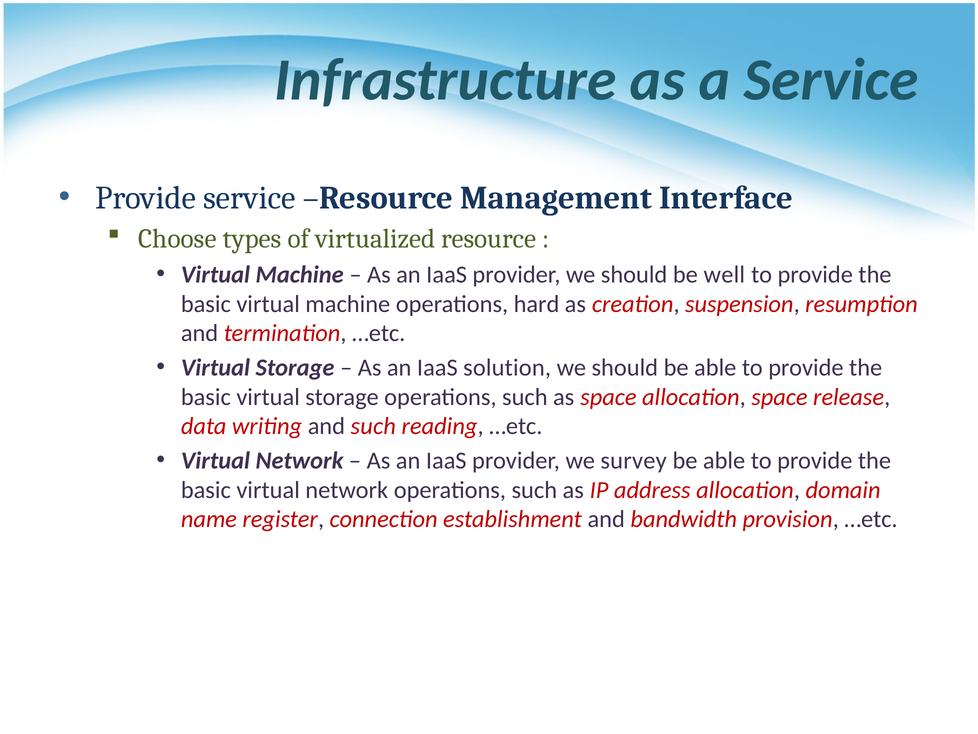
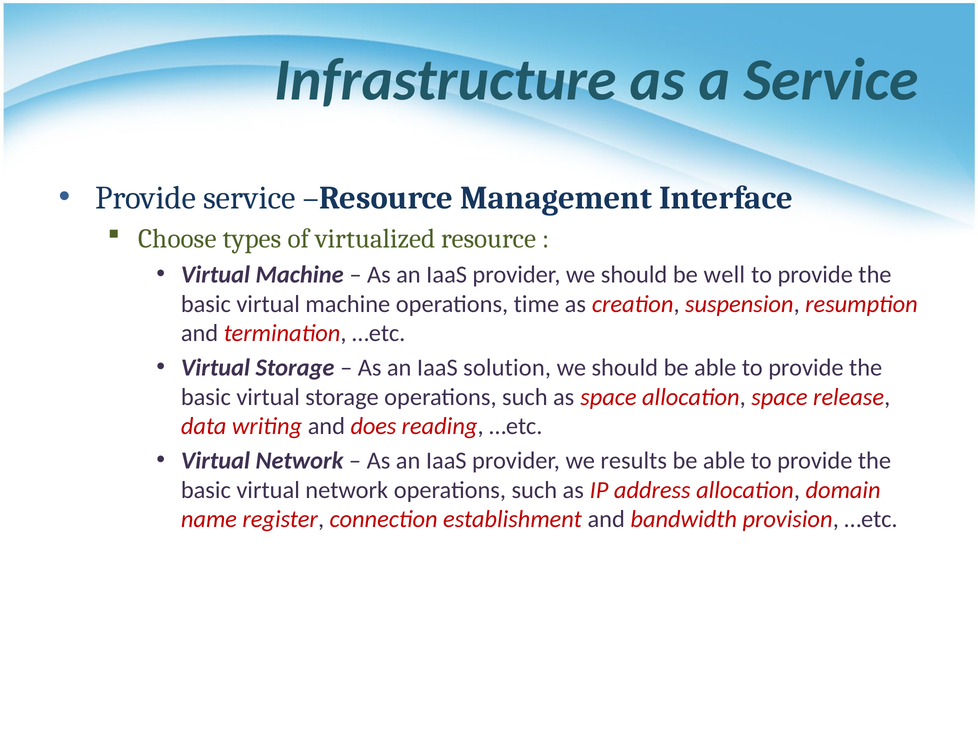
hard: hard -> time
and such: such -> does
survey: survey -> results
